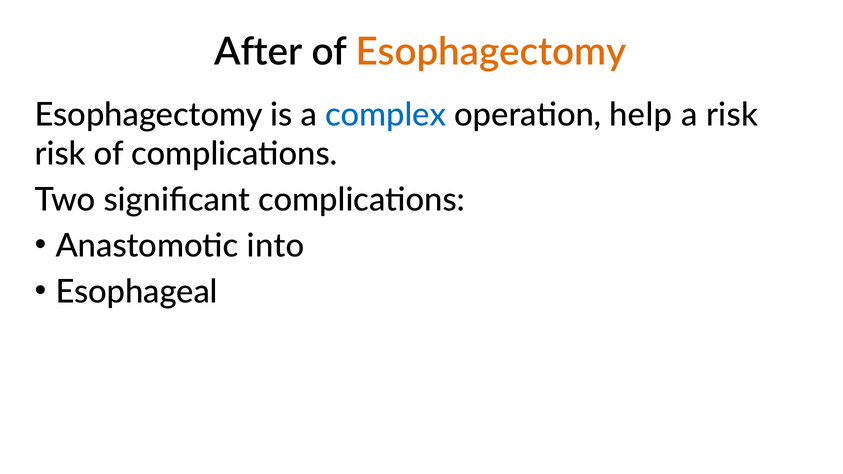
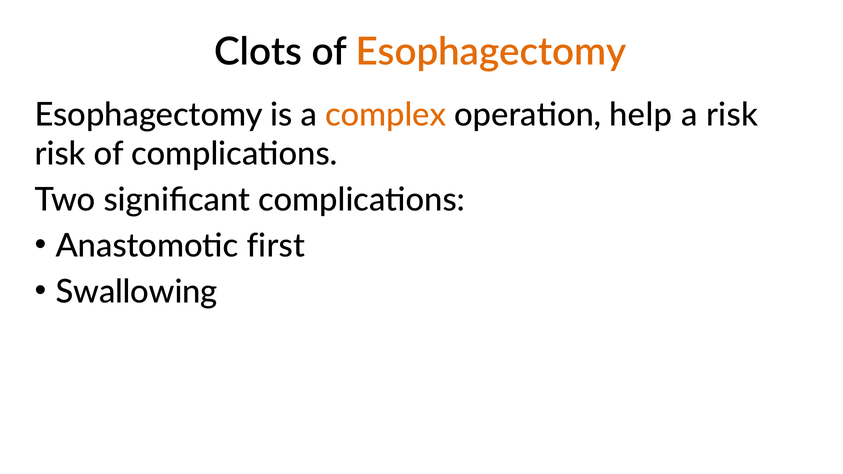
After: After -> Clots
complex colour: blue -> orange
into: into -> first
Esophageal: Esophageal -> Swallowing
